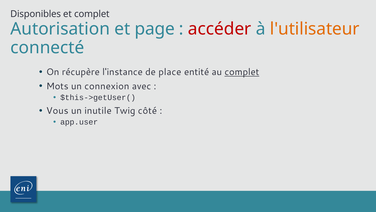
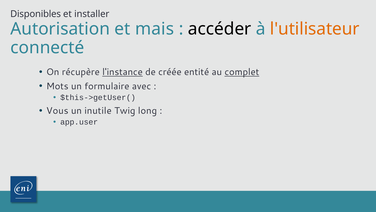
et complet: complet -> installer
page: page -> mais
accéder colour: red -> black
l'instance underline: none -> present
place: place -> créée
connexion: connexion -> formulaire
côté: côté -> long
